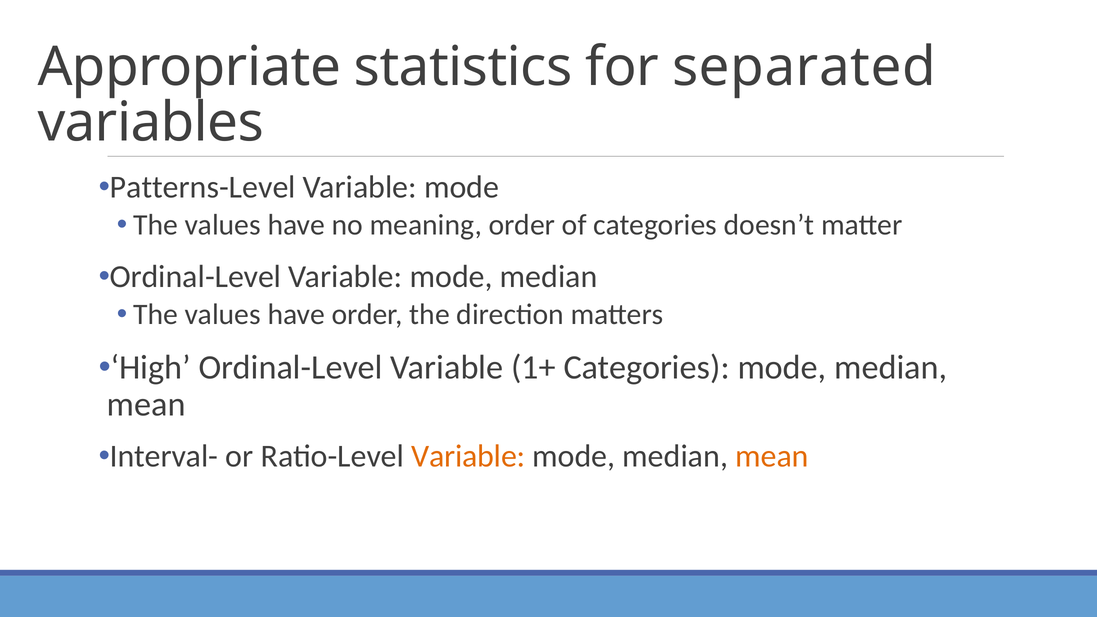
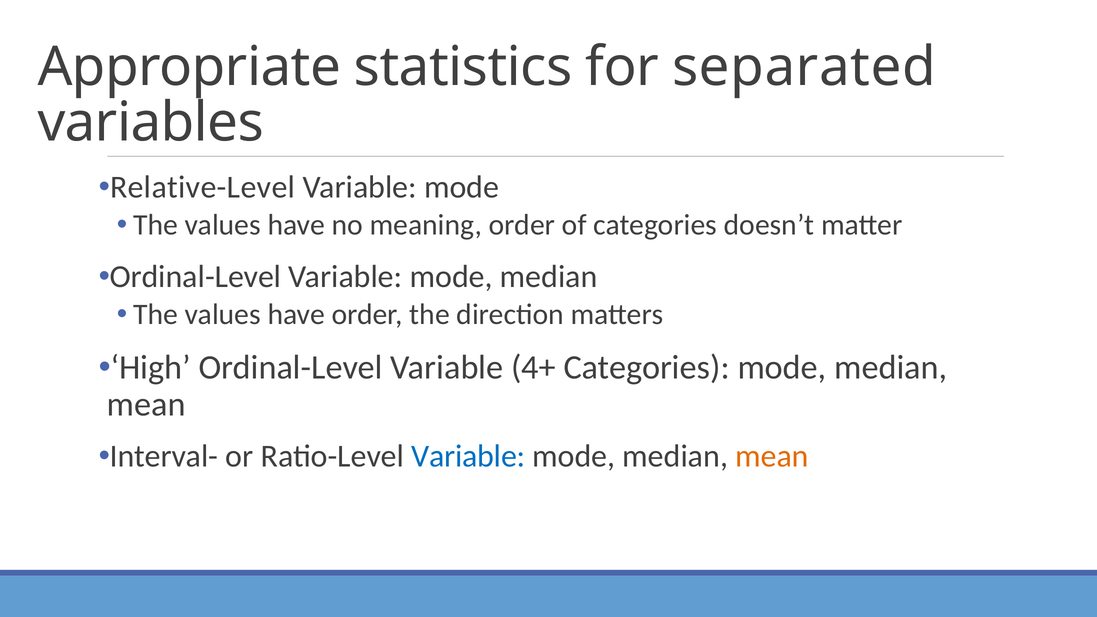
Patterns-Level: Patterns-Level -> Relative-Level
1+: 1+ -> 4+
Variable at (468, 456) colour: orange -> blue
